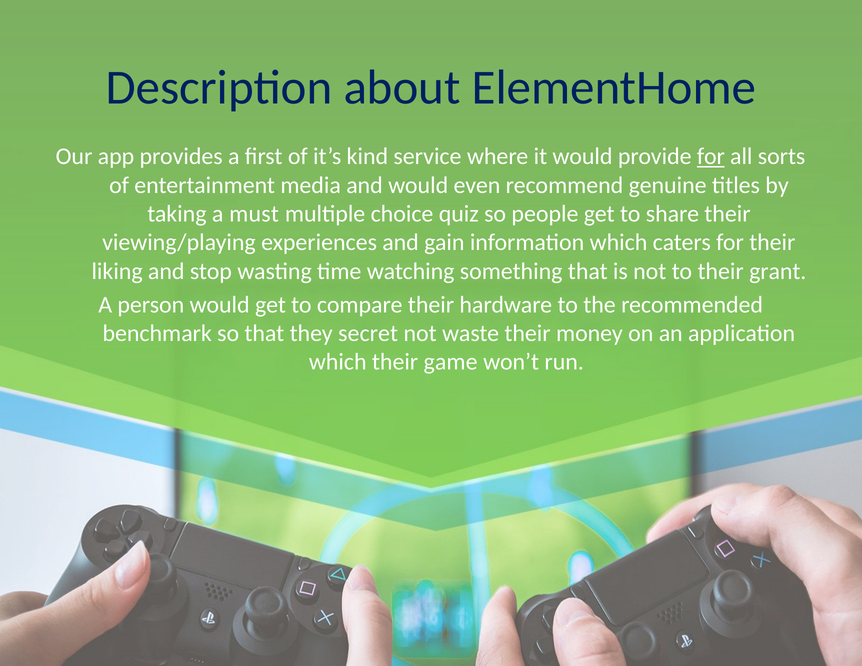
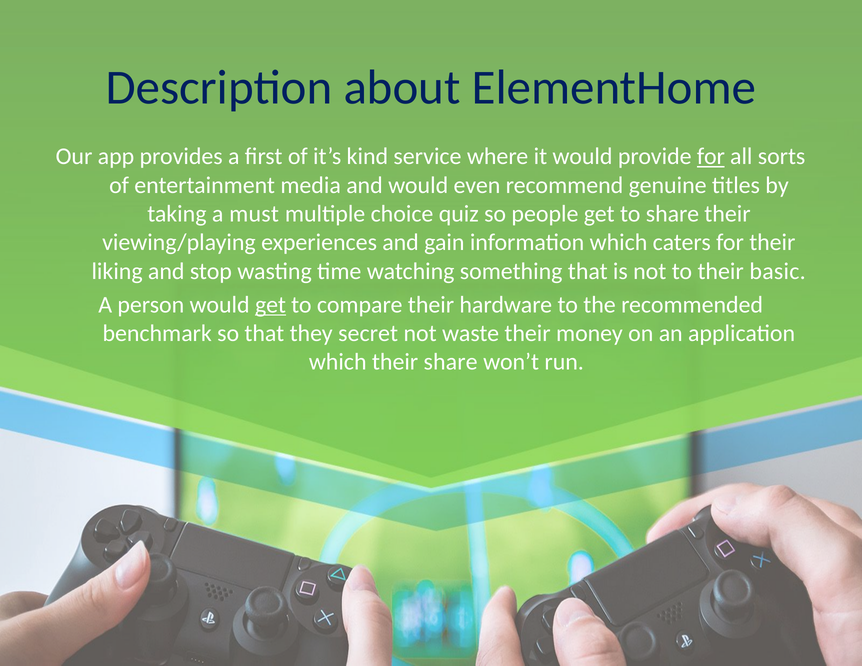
grant: grant -> basic
get at (271, 305) underline: none -> present
their game: game -> share
